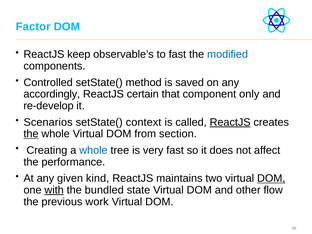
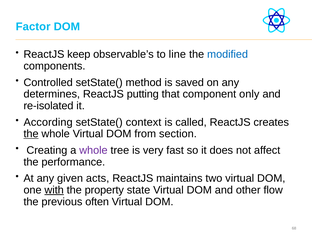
to fast: fast -> line
accordingly: accordingly -> determines
certain: certain -> putting
re-develop: re-develop -> re-isolated
Scenarios: Scenarios -> According
ReactJS at (230, 122) underline: present -> none
whole at (93, 150) colour: blue -> purple
kind: kind -> acts
DOM at (271, 178) underline: present -> none
bundled: bundled -> property
work: work -> often
